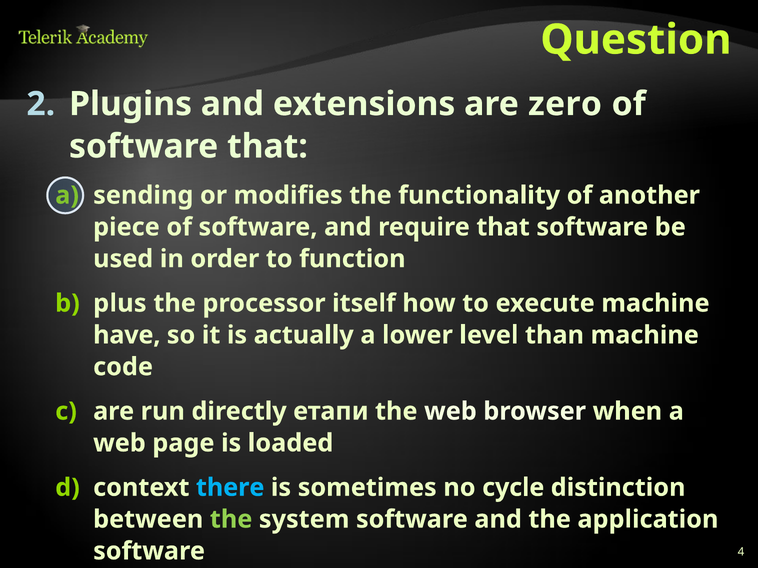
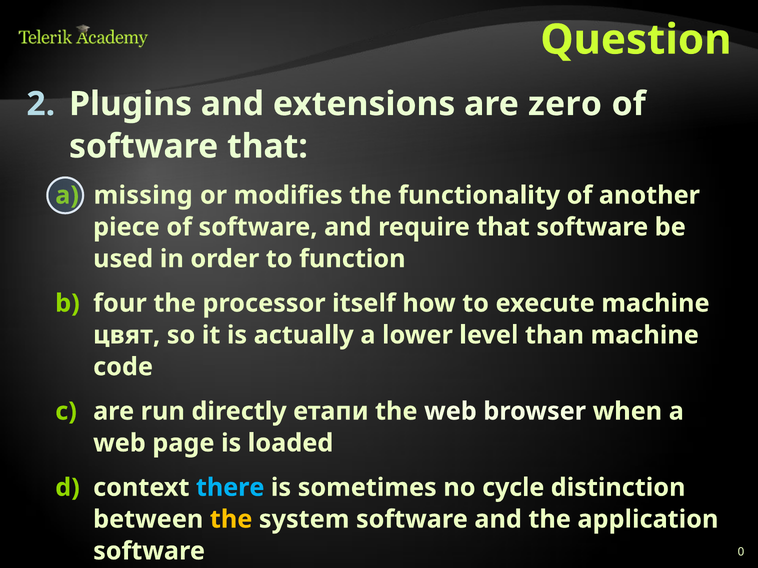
sending: sending -> missing
plus: plus -> four
have: have -> цвят
the at (231, 520) colour: light green -> yellow
4: 4 -> 0
